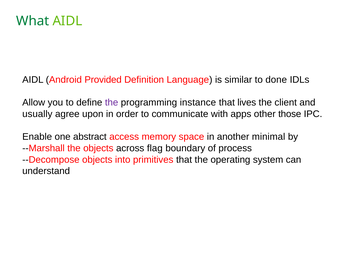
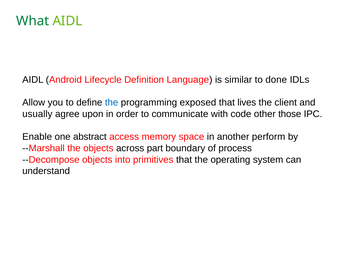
Provided: Provided -> Lifecycle
the at (112, 103) colour: purple -> blue
instance: instance -> exposed
apps: apps -> code
minimal: minimal -> perform
flag: flag -> part
